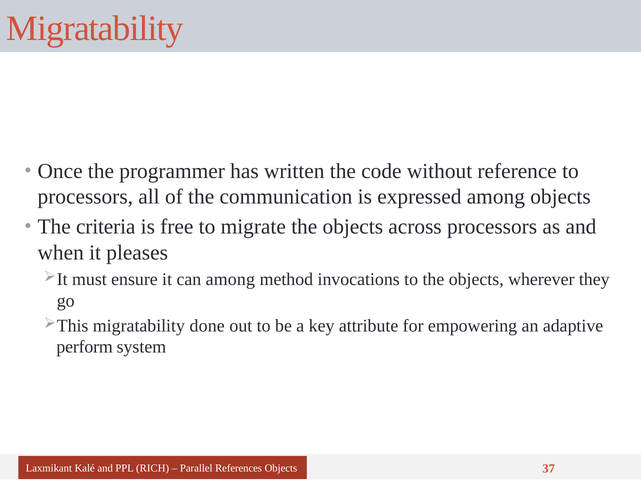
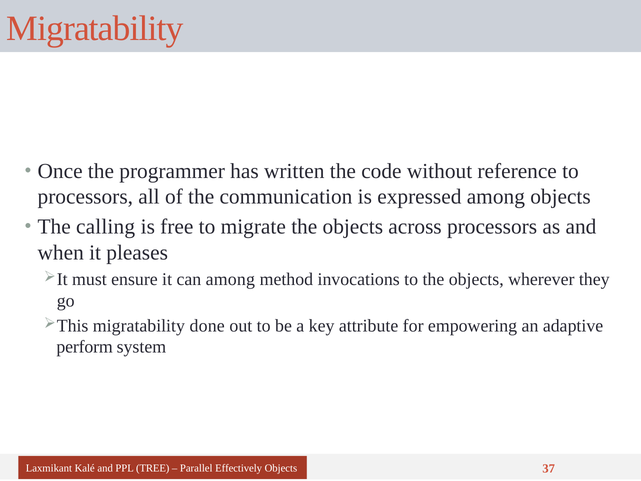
criteria: criteria -> calling
RICH: RICH -> TREE
References: References -> Effectively
